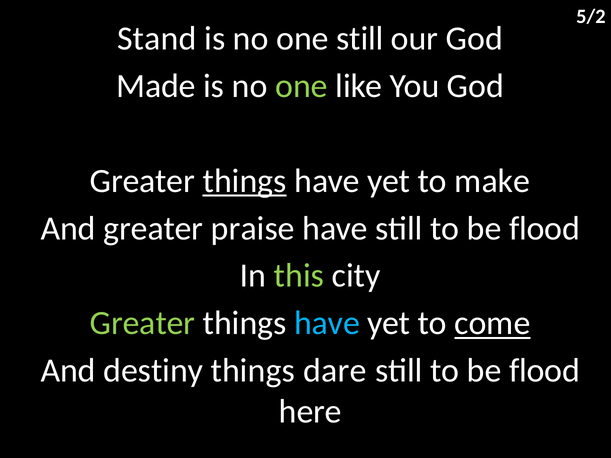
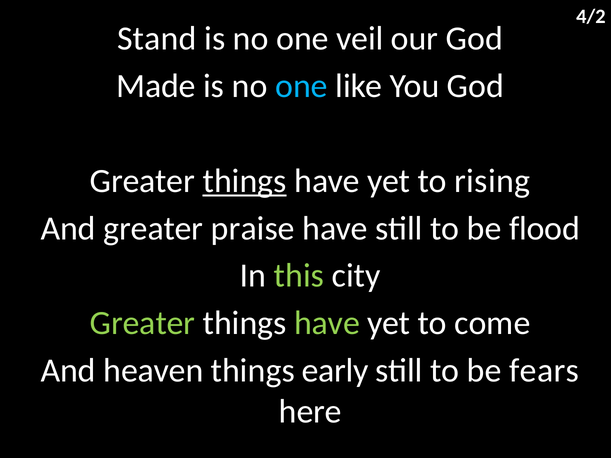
5/2: 5/2 -> 4/2
one still: still -> veil
one at (301, 86) colour: light green -> light blue
make: make -> rising
have at (327, 323) colour: light blue -> light green
come underline: present -> none
destiny: destiny -> heaven
dare: dare -> early
flood at (545, 371): flood -> fears
